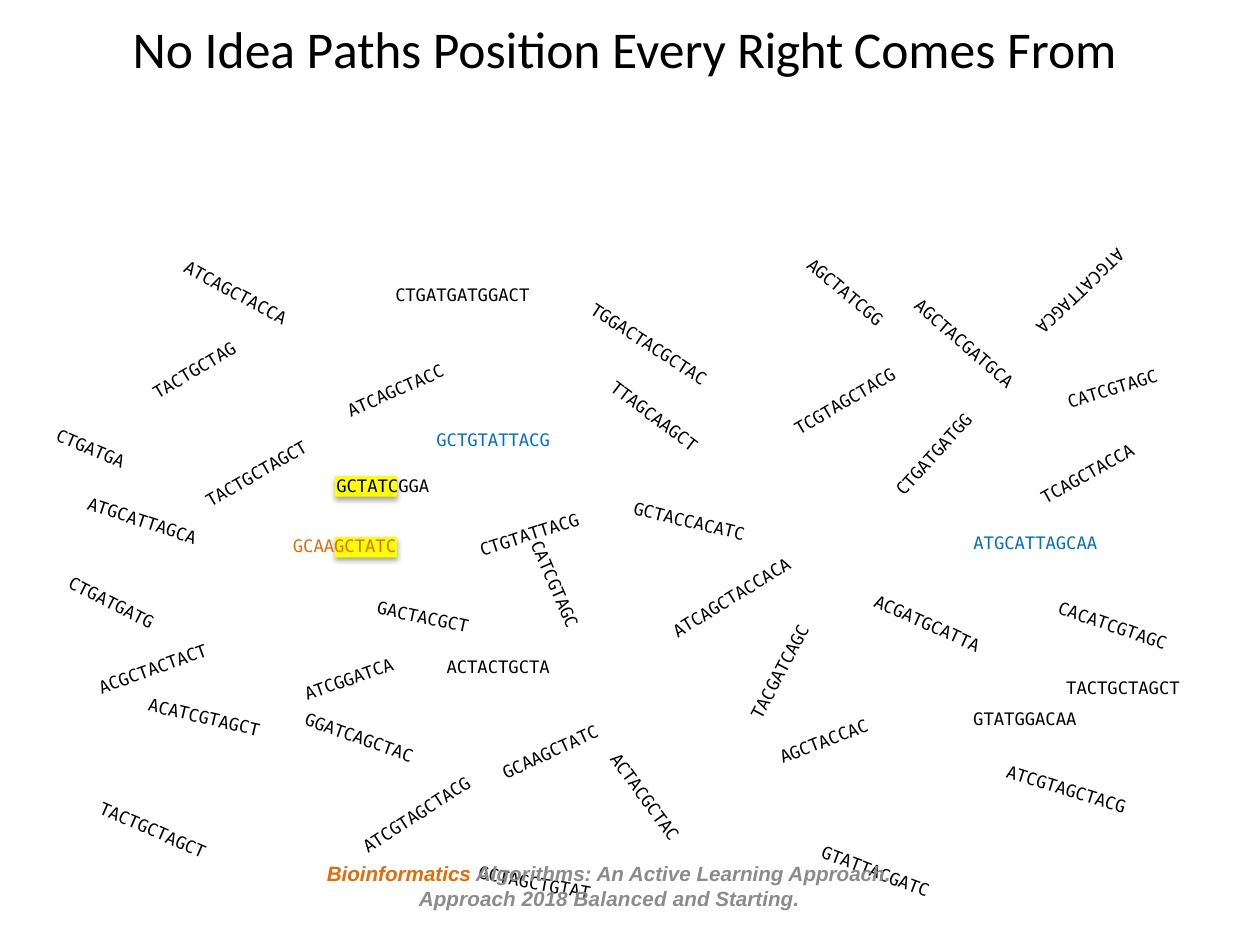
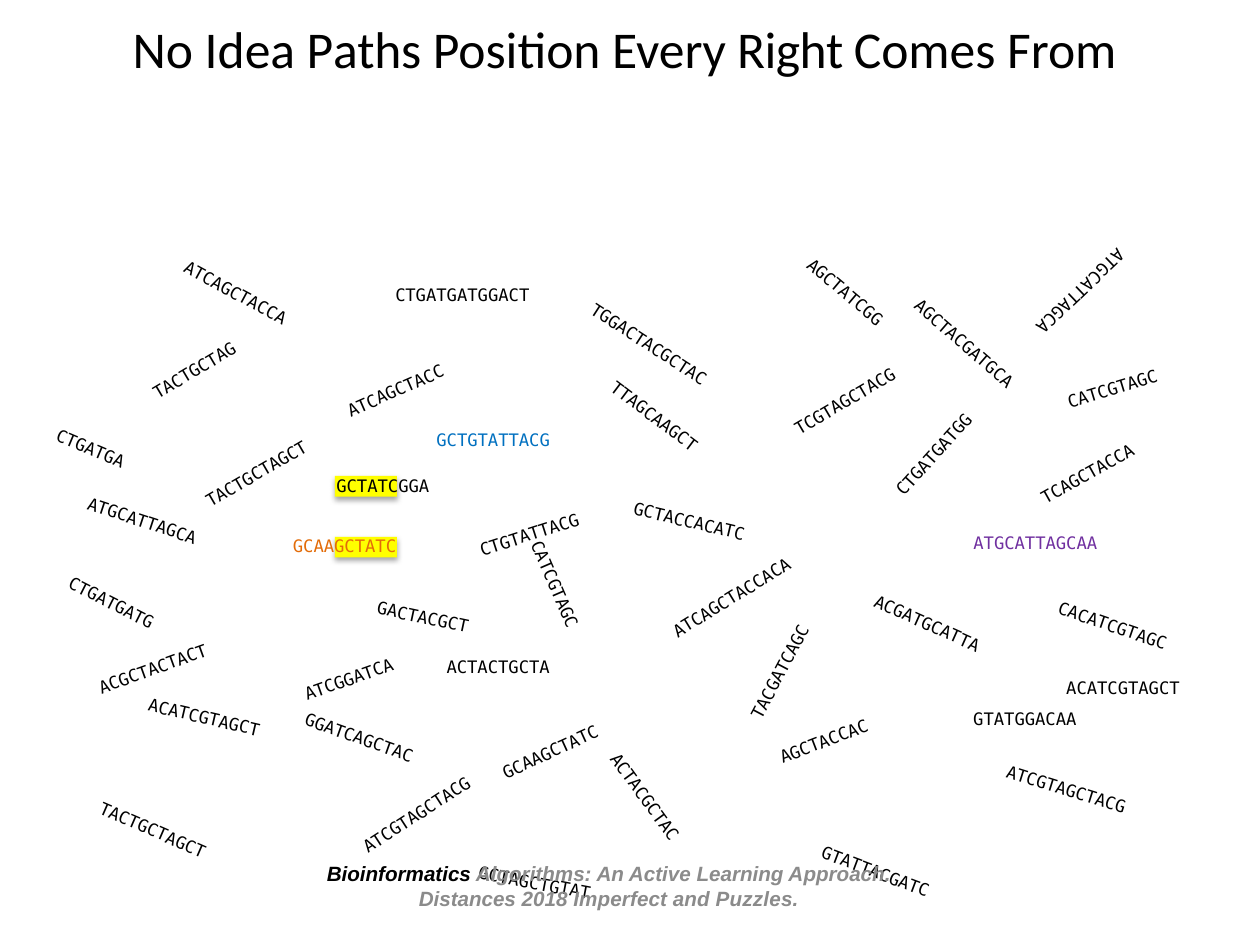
ATGCATTAGCAA colour: blue -> purple
TACTGCTAGCT at (1123, 689): TACTGCTAGCT -> ACATCGTAGCT
Bioinformatics colour: orange -> black
Approach at (467, 900): Approach -> Distances
Balanced: Balanced -> Imperfect
Starting: Starting -> Puzzles
